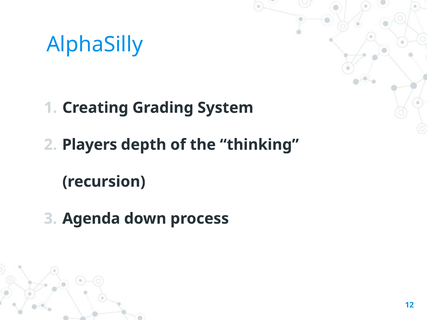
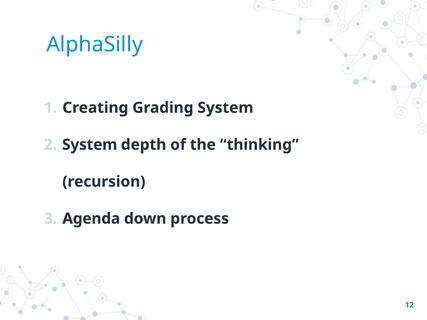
Players at (90, 145): Players -> System
